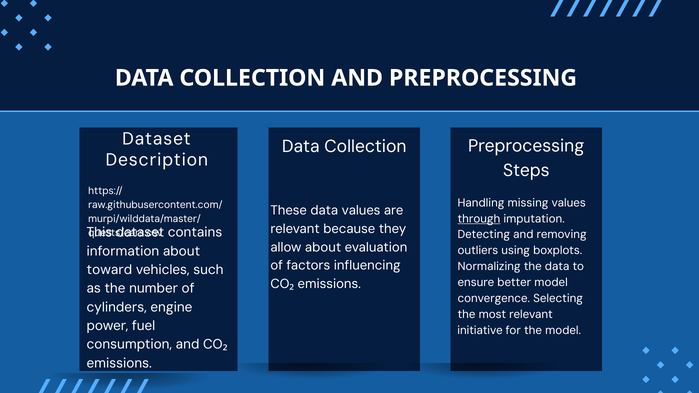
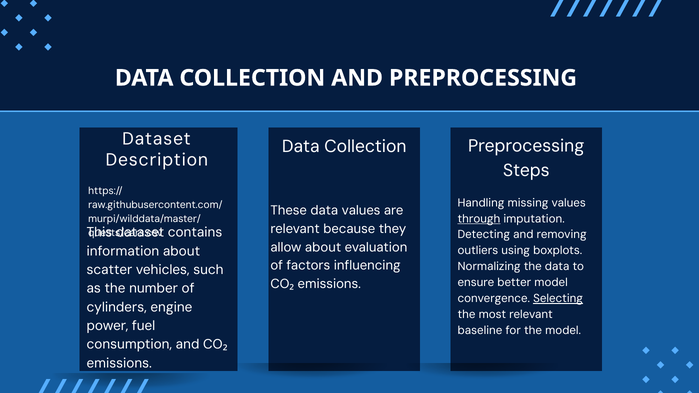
toward: toward -> scatter
Selecting underline: none -> present
initiative: initiative -> baseline
